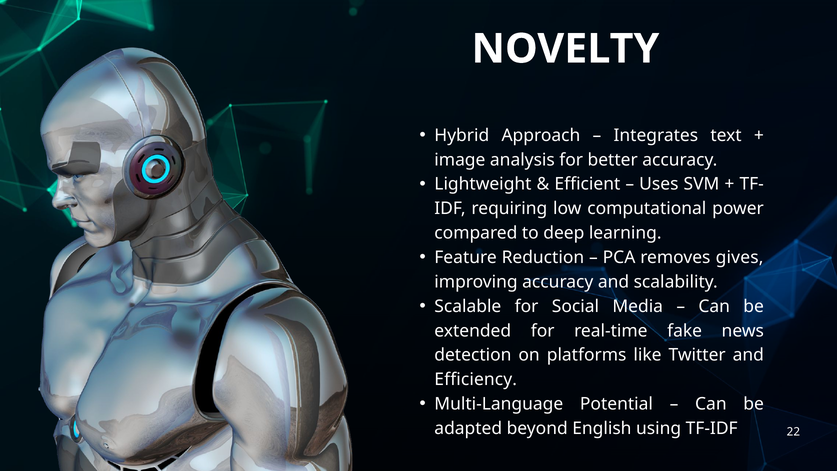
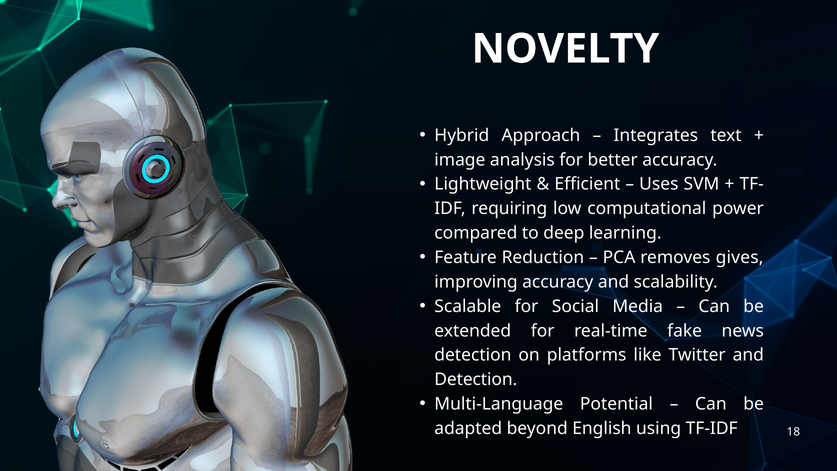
Efficiency at (476, 380): Efficiency -> Detection
22: 22 -> 18
